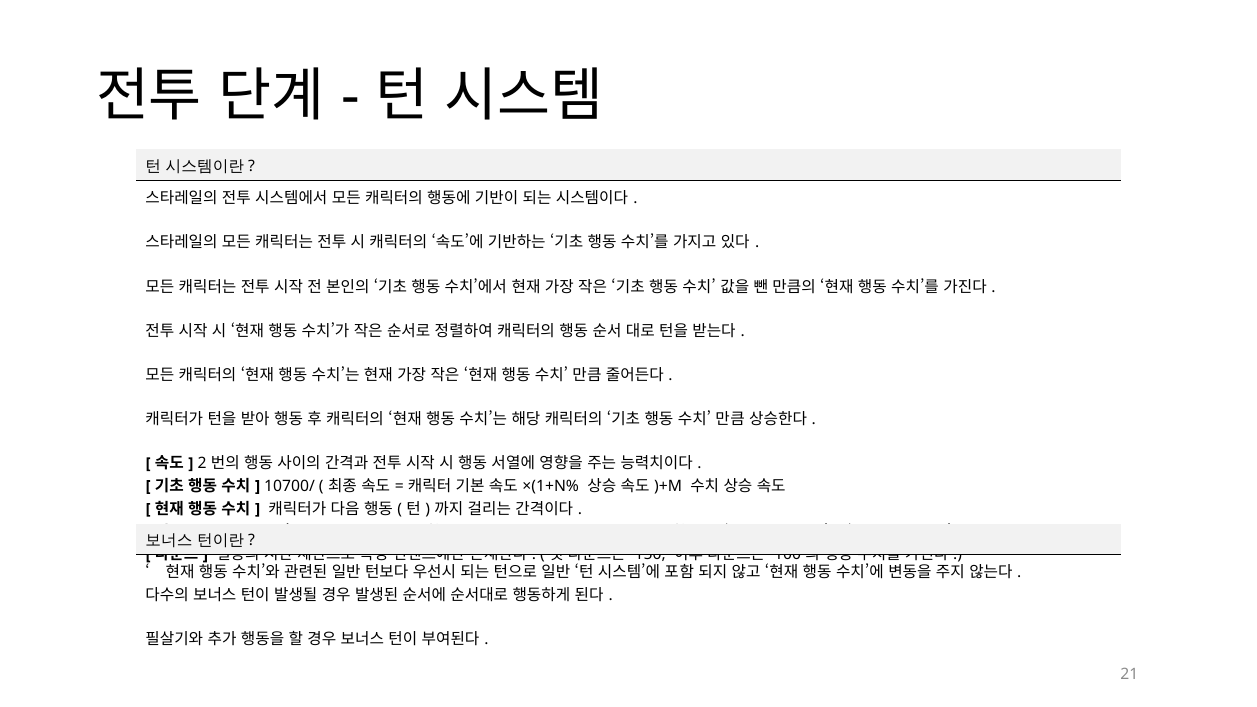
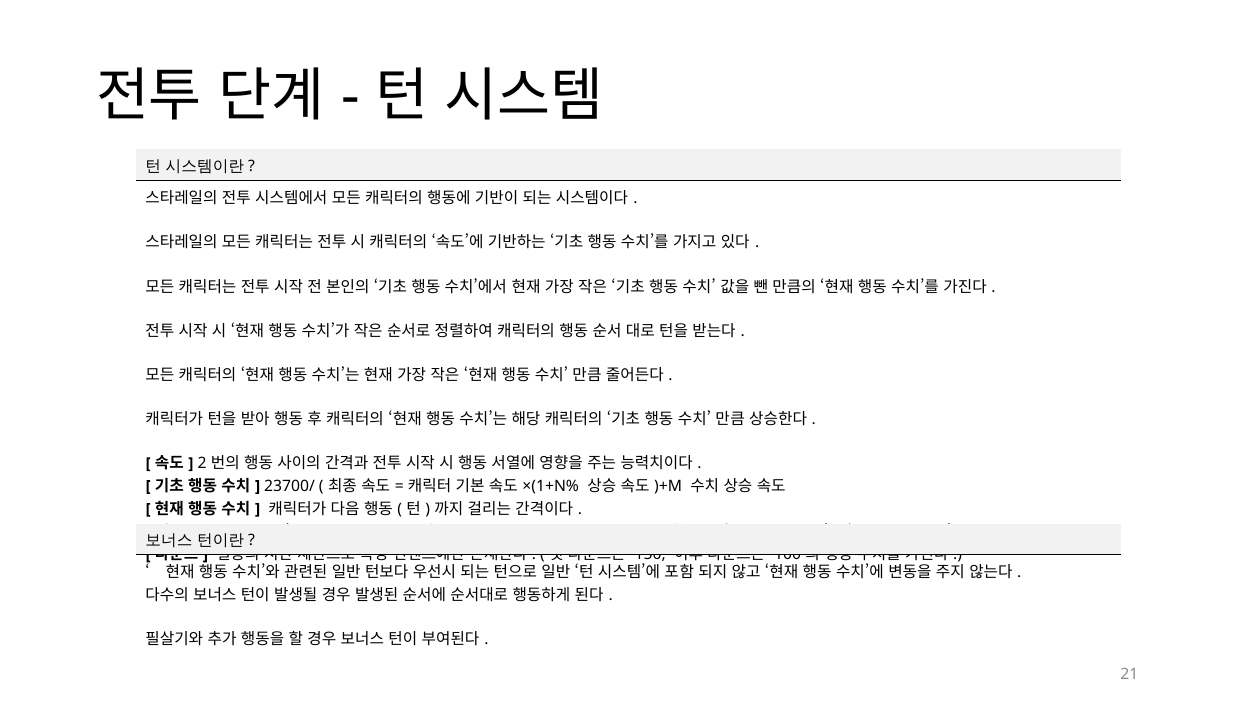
10700/: 10700/ -> 23700/
